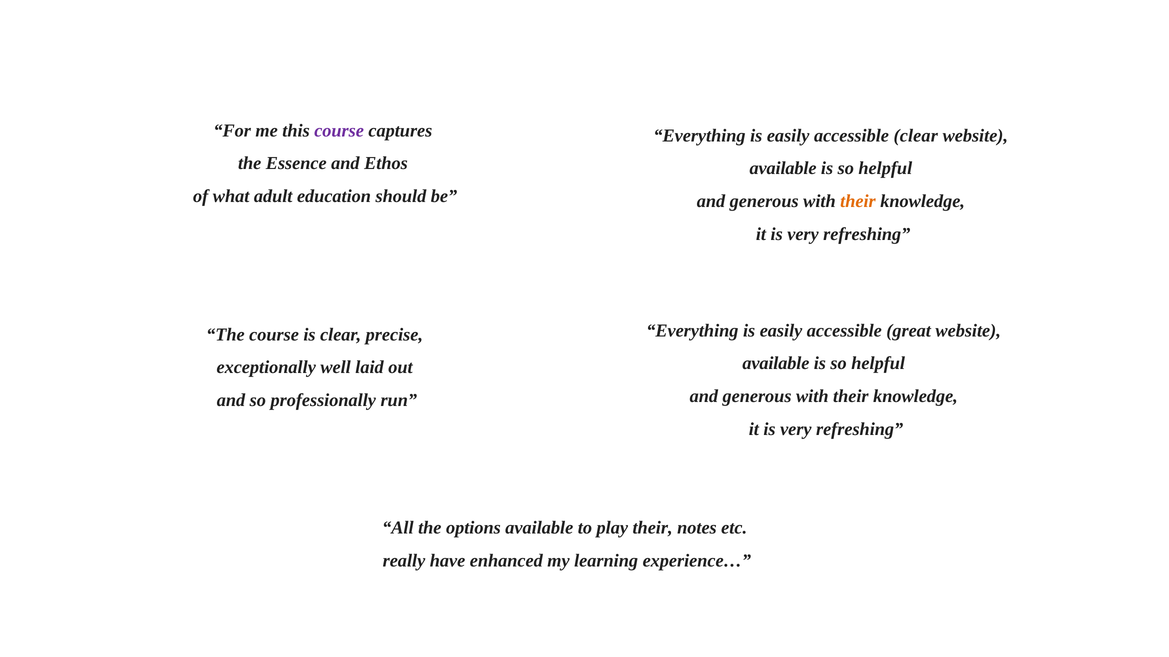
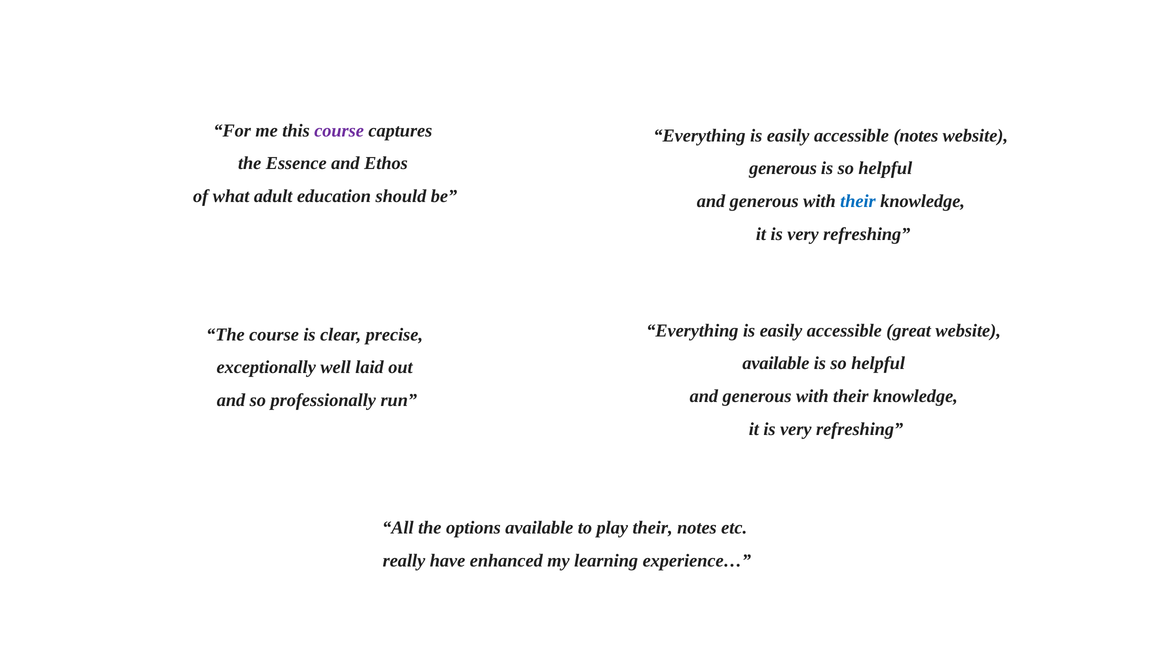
accessible clear: clear -> notes
available at (783, 169): available -> generous
their at (858, 201) colour: orange -> blue
